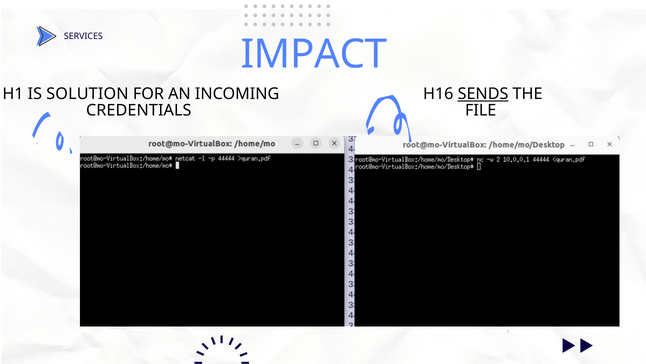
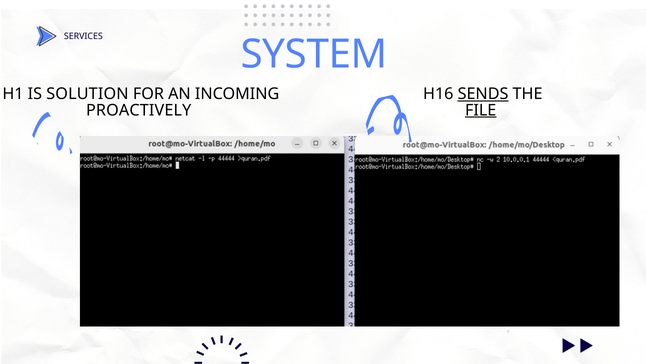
IMPACT: IMPACT -> SYSTEM
FILE underline: none -> present
CREDENTIALS: CREDENTIALS -> PROACTIVELY
